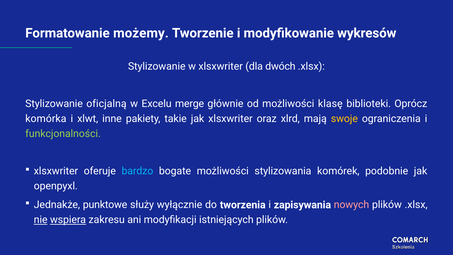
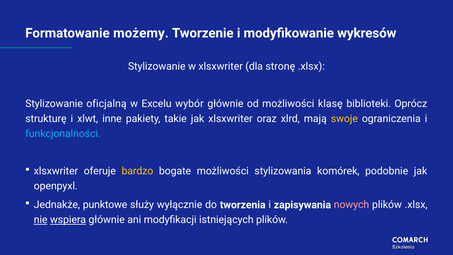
dwóch: dwóch -> stronę
merge: merge -> wybór
komórka: komórka -> strukturę
funkcjonalności colour: light green -> light blue
bardzo colour: light blue -> yellow
wspiera zakresu: zakresu -> głównie
